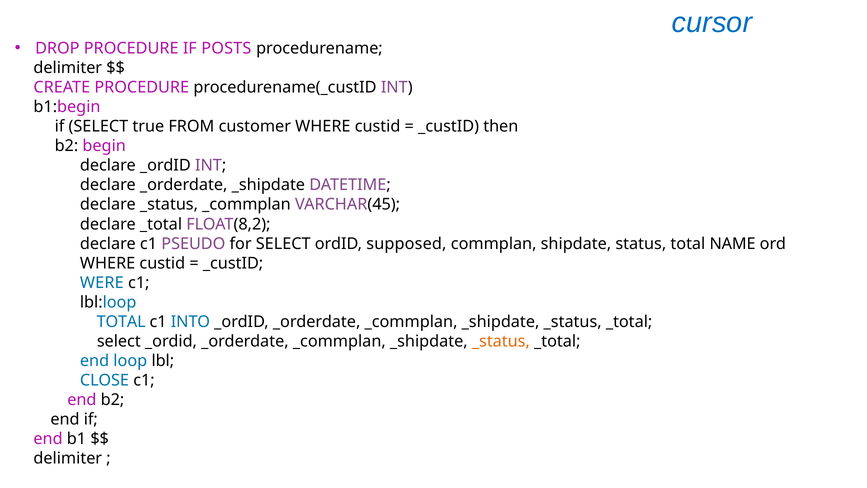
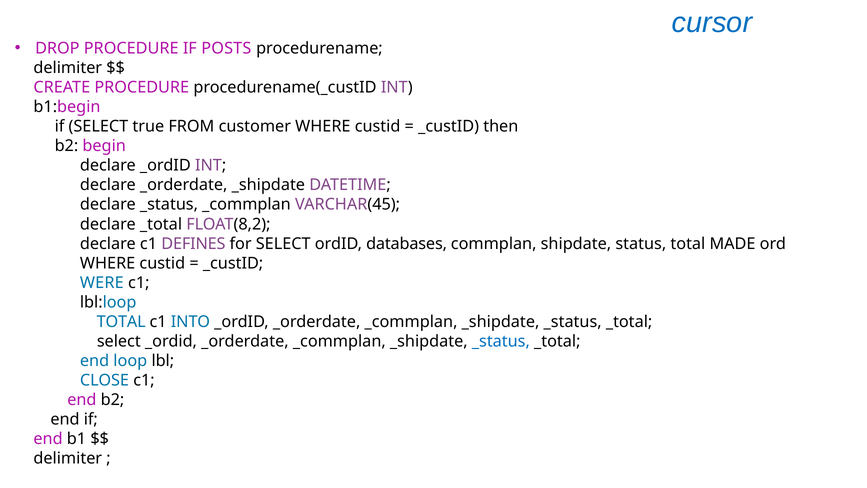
PSEUDO: PSEUDO -> DEFINES
supposed: supposed -> databases
NAME: NAME -> MADE
_status at (501, 341) colour: orange -> blue
